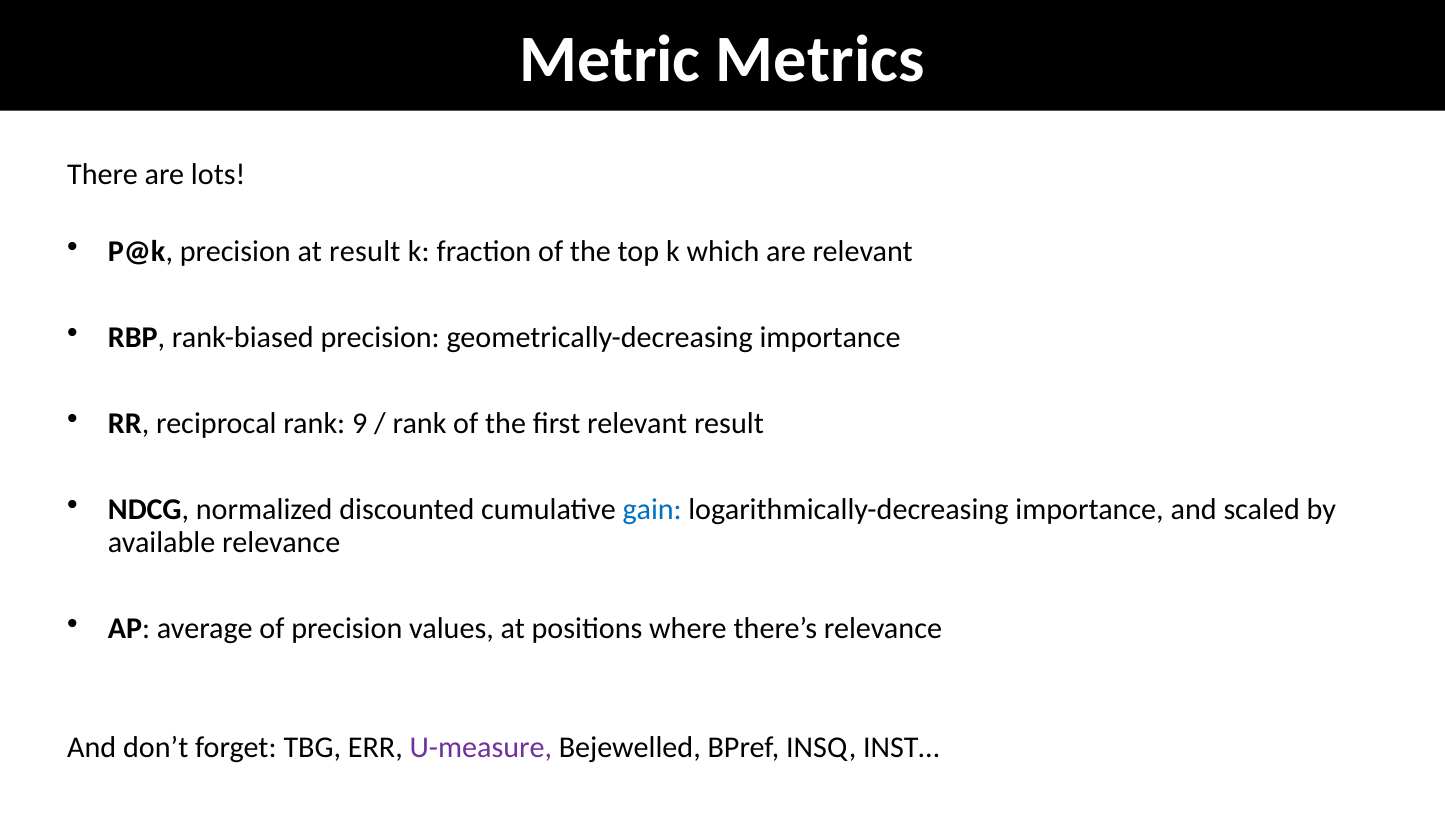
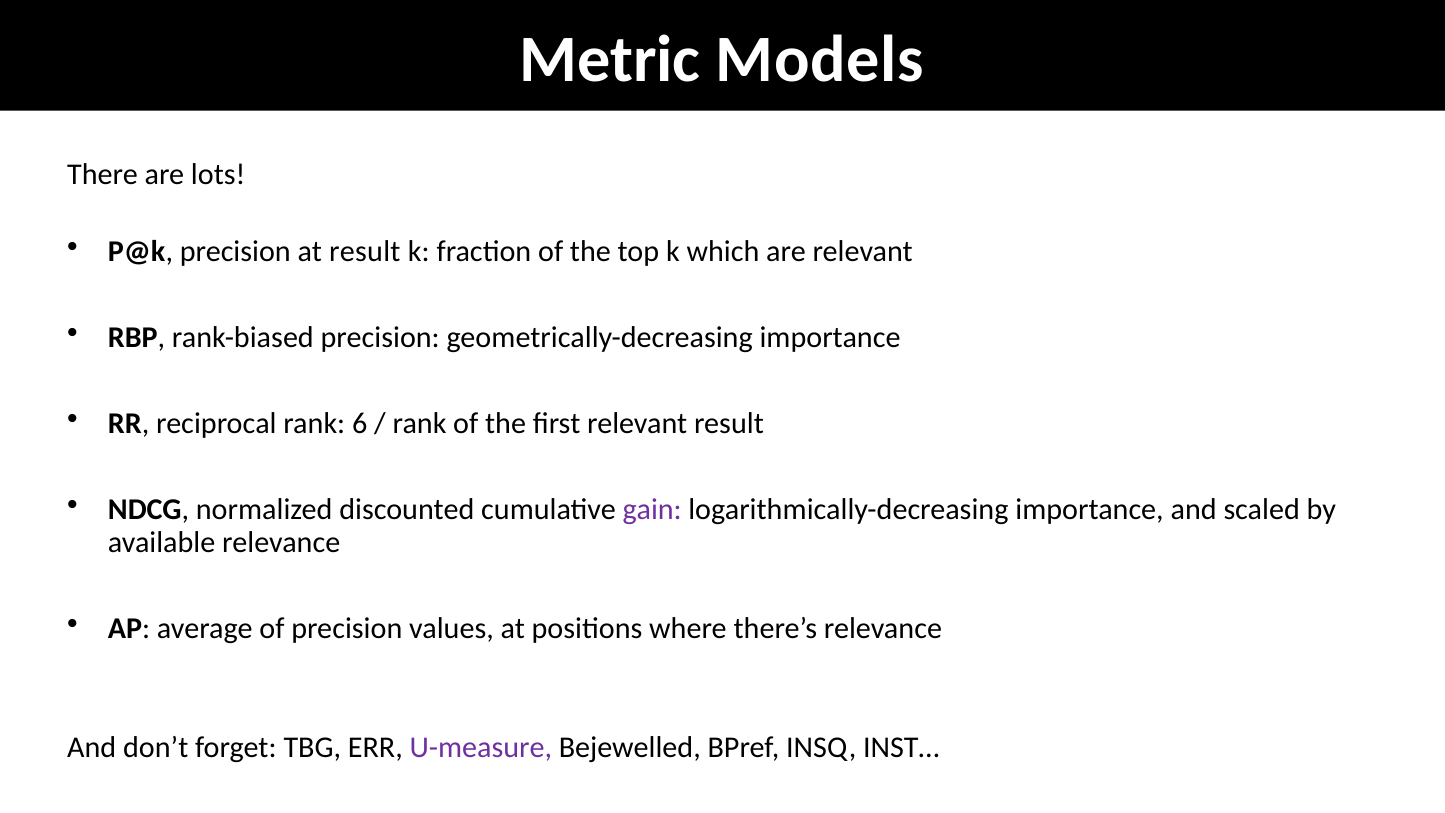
Metrics: Metrics -> Models
9: 9 -> 6
gain colour: blue -> purple
